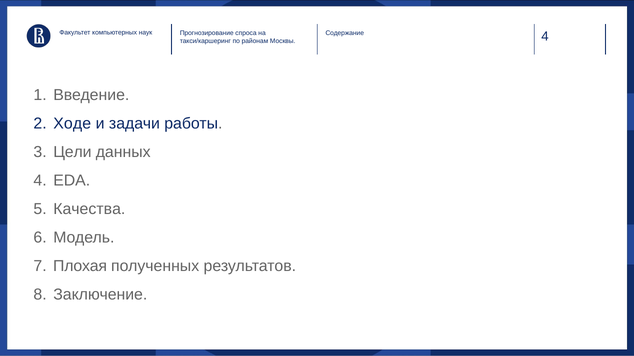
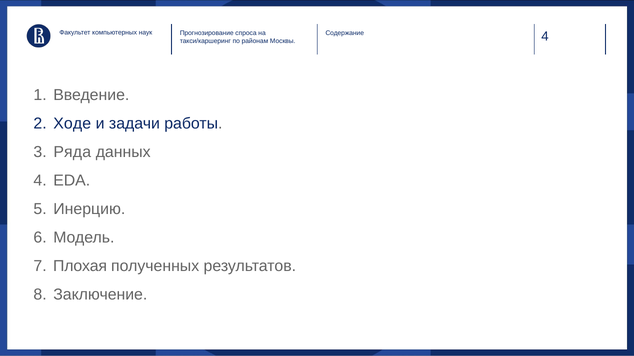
Цели: Цели -> Ряда
Качества: Качества -> Инерцию
